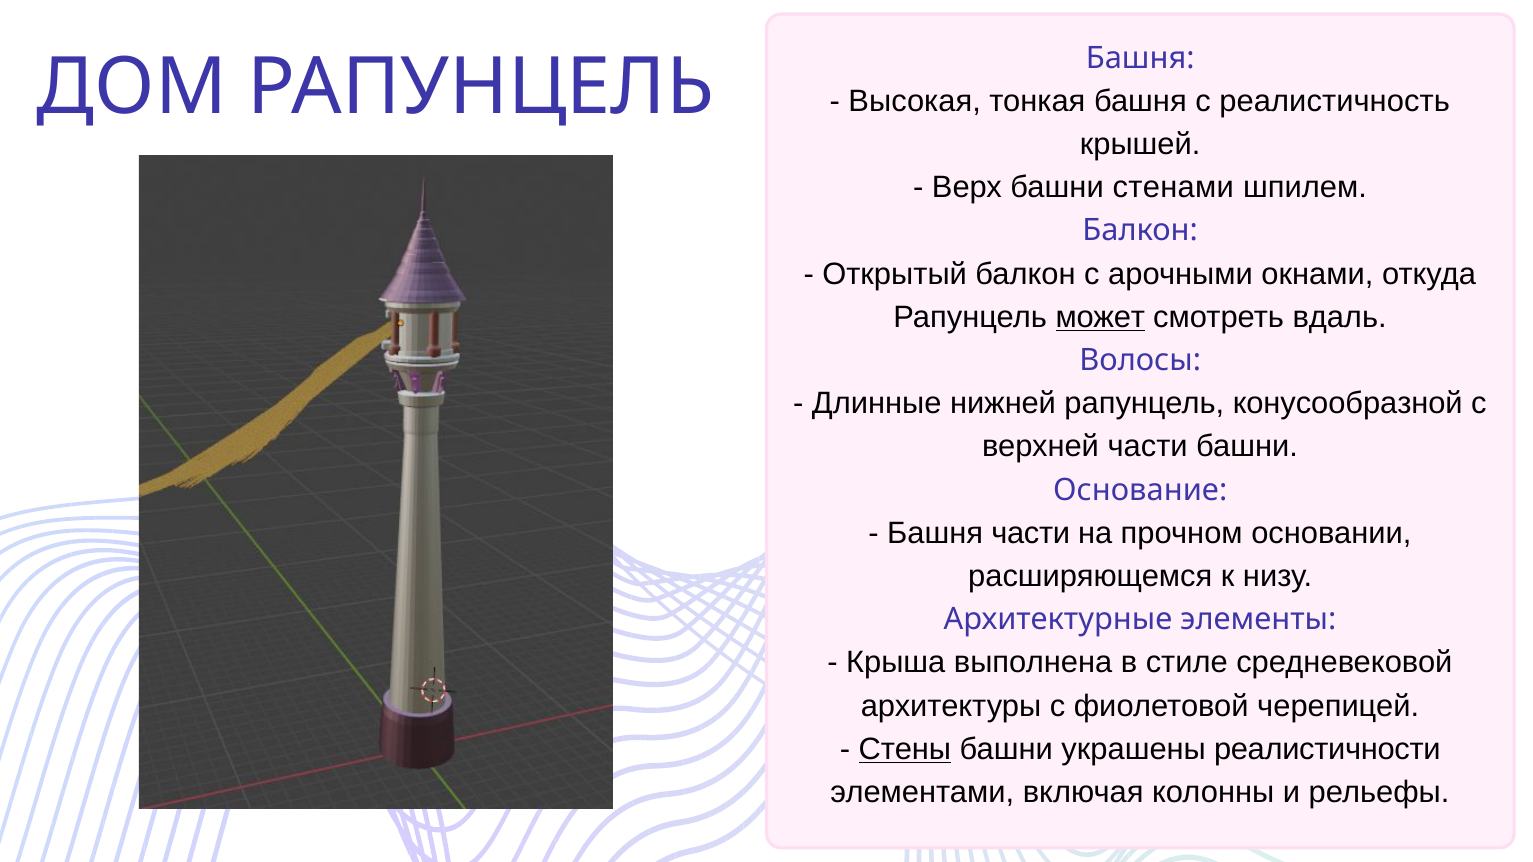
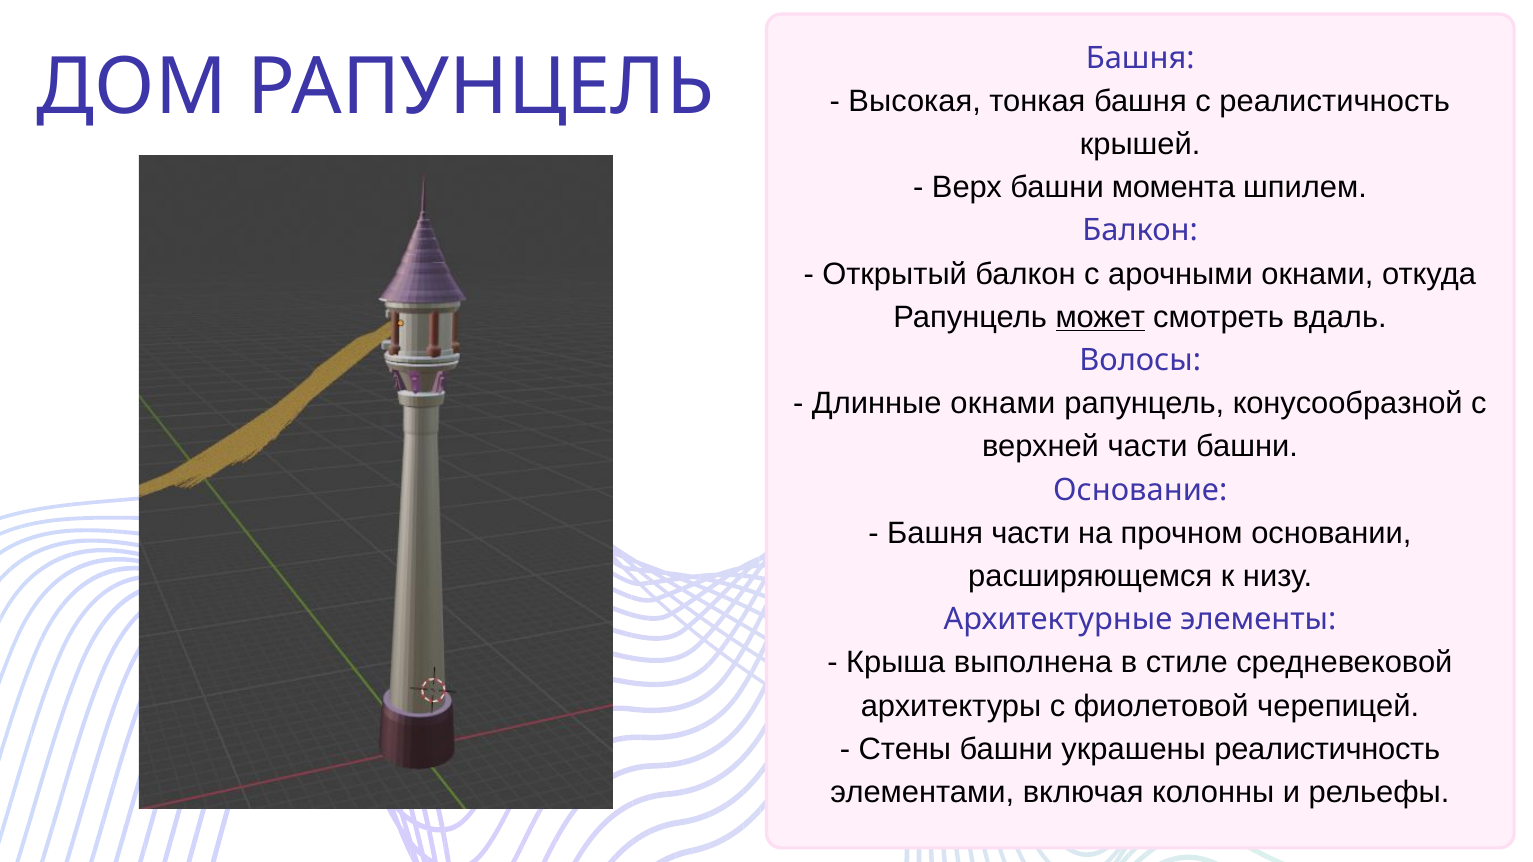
стенами: стенами -> момента
Длинные нижней: нижней -> окнами
Стены underline: present -> none
украшены реалистичности: реалистичности -> реалистичность
